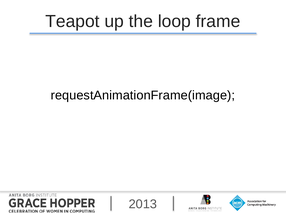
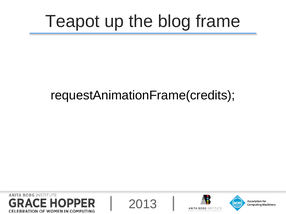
loop: loop -> blog
requestAnimationFrame(image: requestAnimationFrame(image -> requestAnimationFrame(credits
